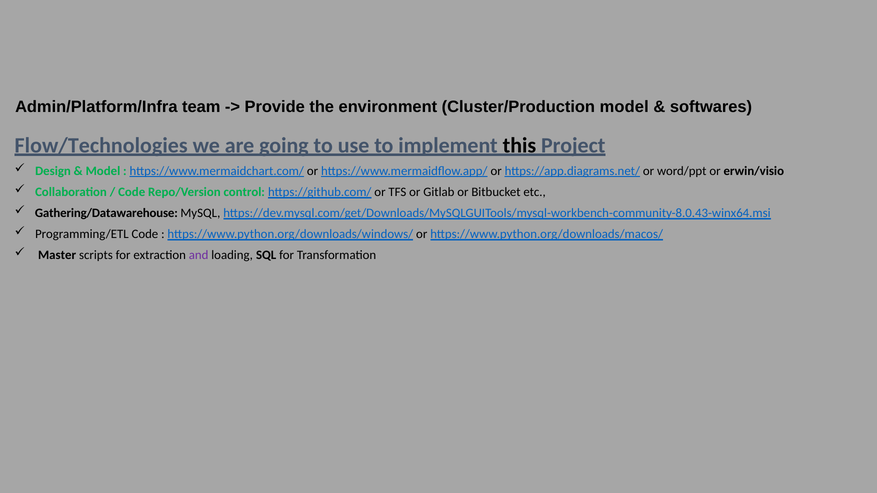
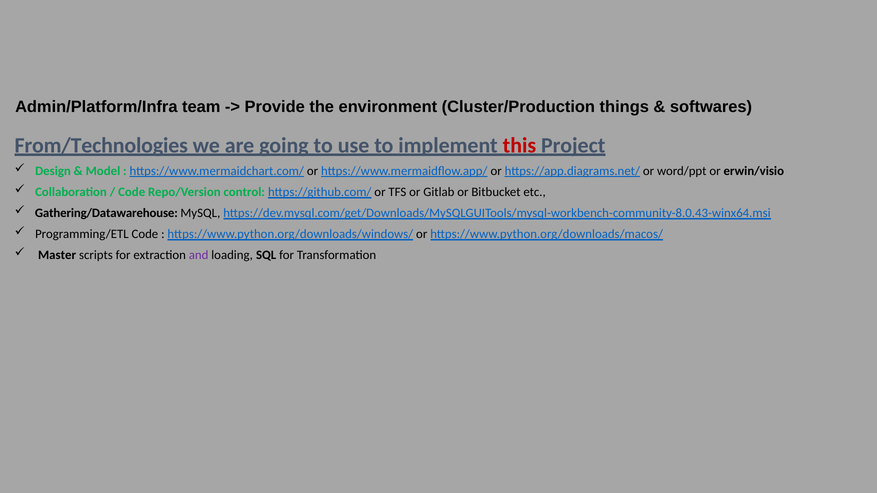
Cluster/Production model: model -> things
Flow/Technologies: Flow/Technologies -> From/Technologies
this colour: black -> red
